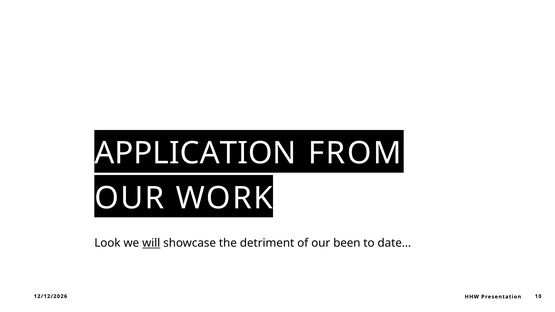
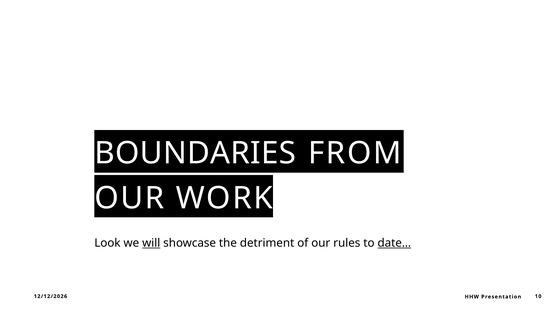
APPLICATION: APPLICATION -> BOUNDARIES
been: been -> rules
date… underline: none -> present
